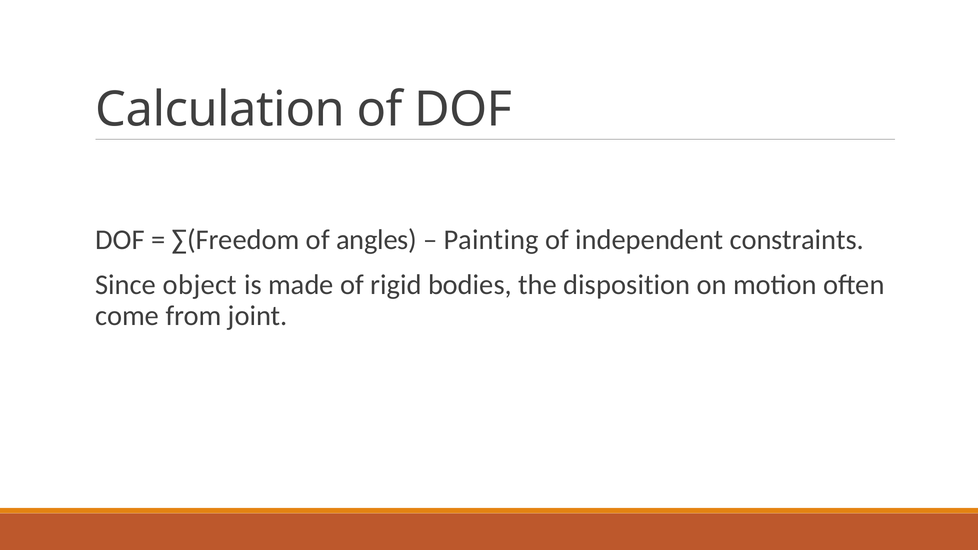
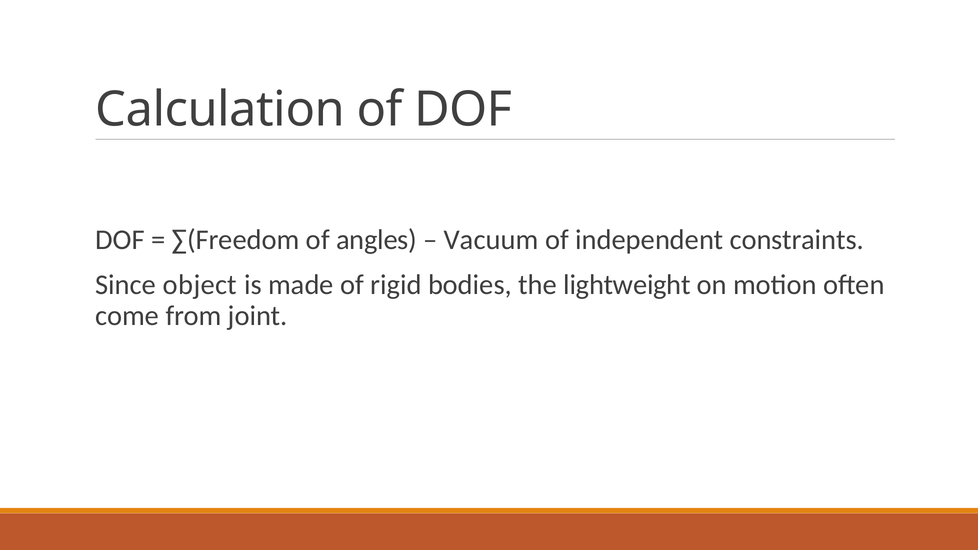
Painting: Painting -> Vacuum
disposition: disposition -> lightweight
